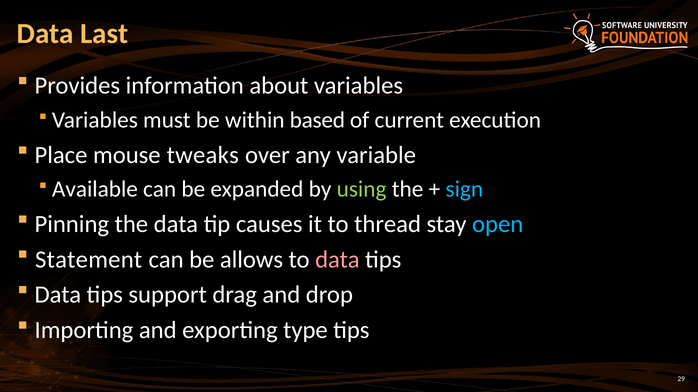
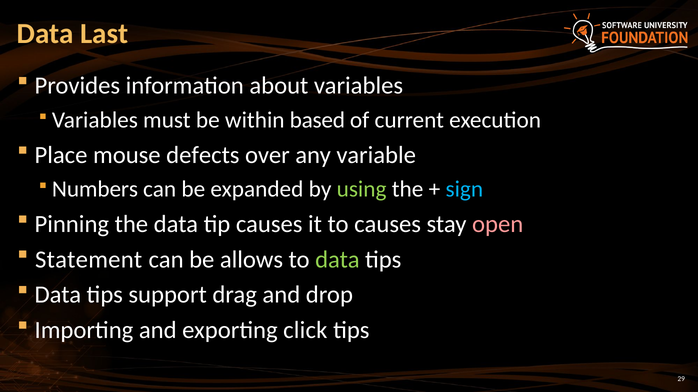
tweaks: tweaks -> defects
Available: Available -> Numbers
to thread: thread -> causes
open colour: light blue -> pink
data at (337, 260) colour: pink -> light green
type: type -> click
